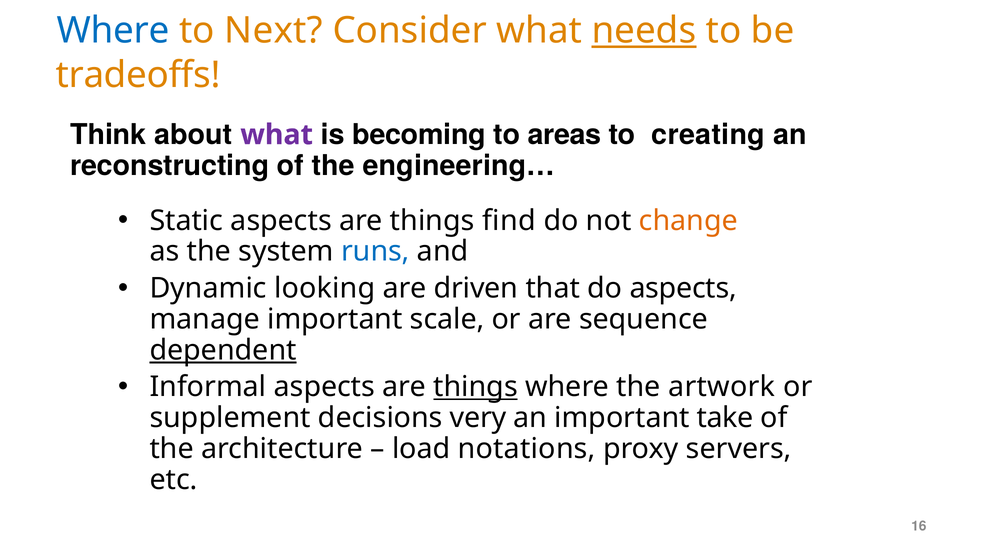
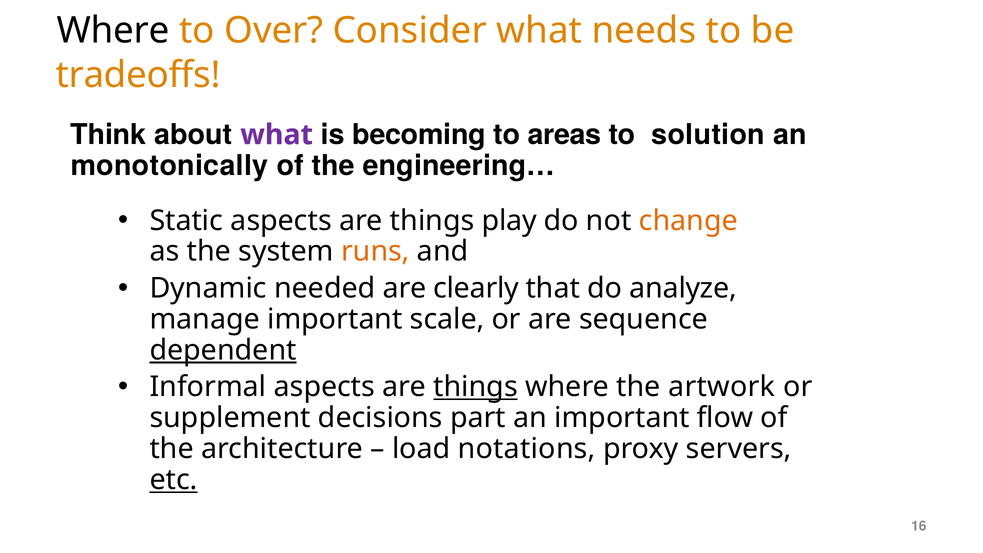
Where at (113, 31) colour: blue -> black
Next: Next -> Over
needs underline: present -> none
creating: creating -> solution
reconstructing: reconstructing -> monotonically
find: find -> play
runs colour: blue -> orange
looking: looking -> needed
driven: driven -> clearly
do aspects: aspects -> analyze
very: very -> part
take: take -> flow
etc underline: none -> present
